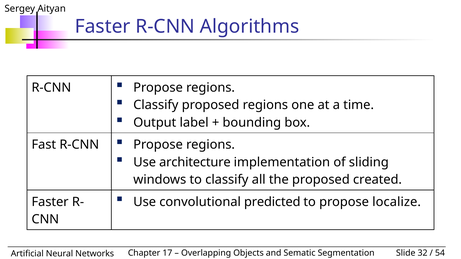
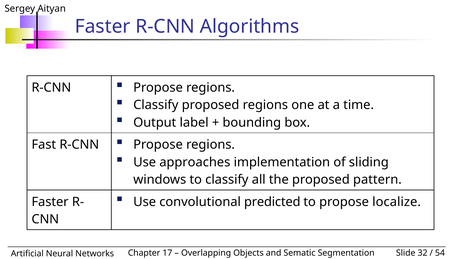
architecture: architecture -> approaches
created: created -> pattern
